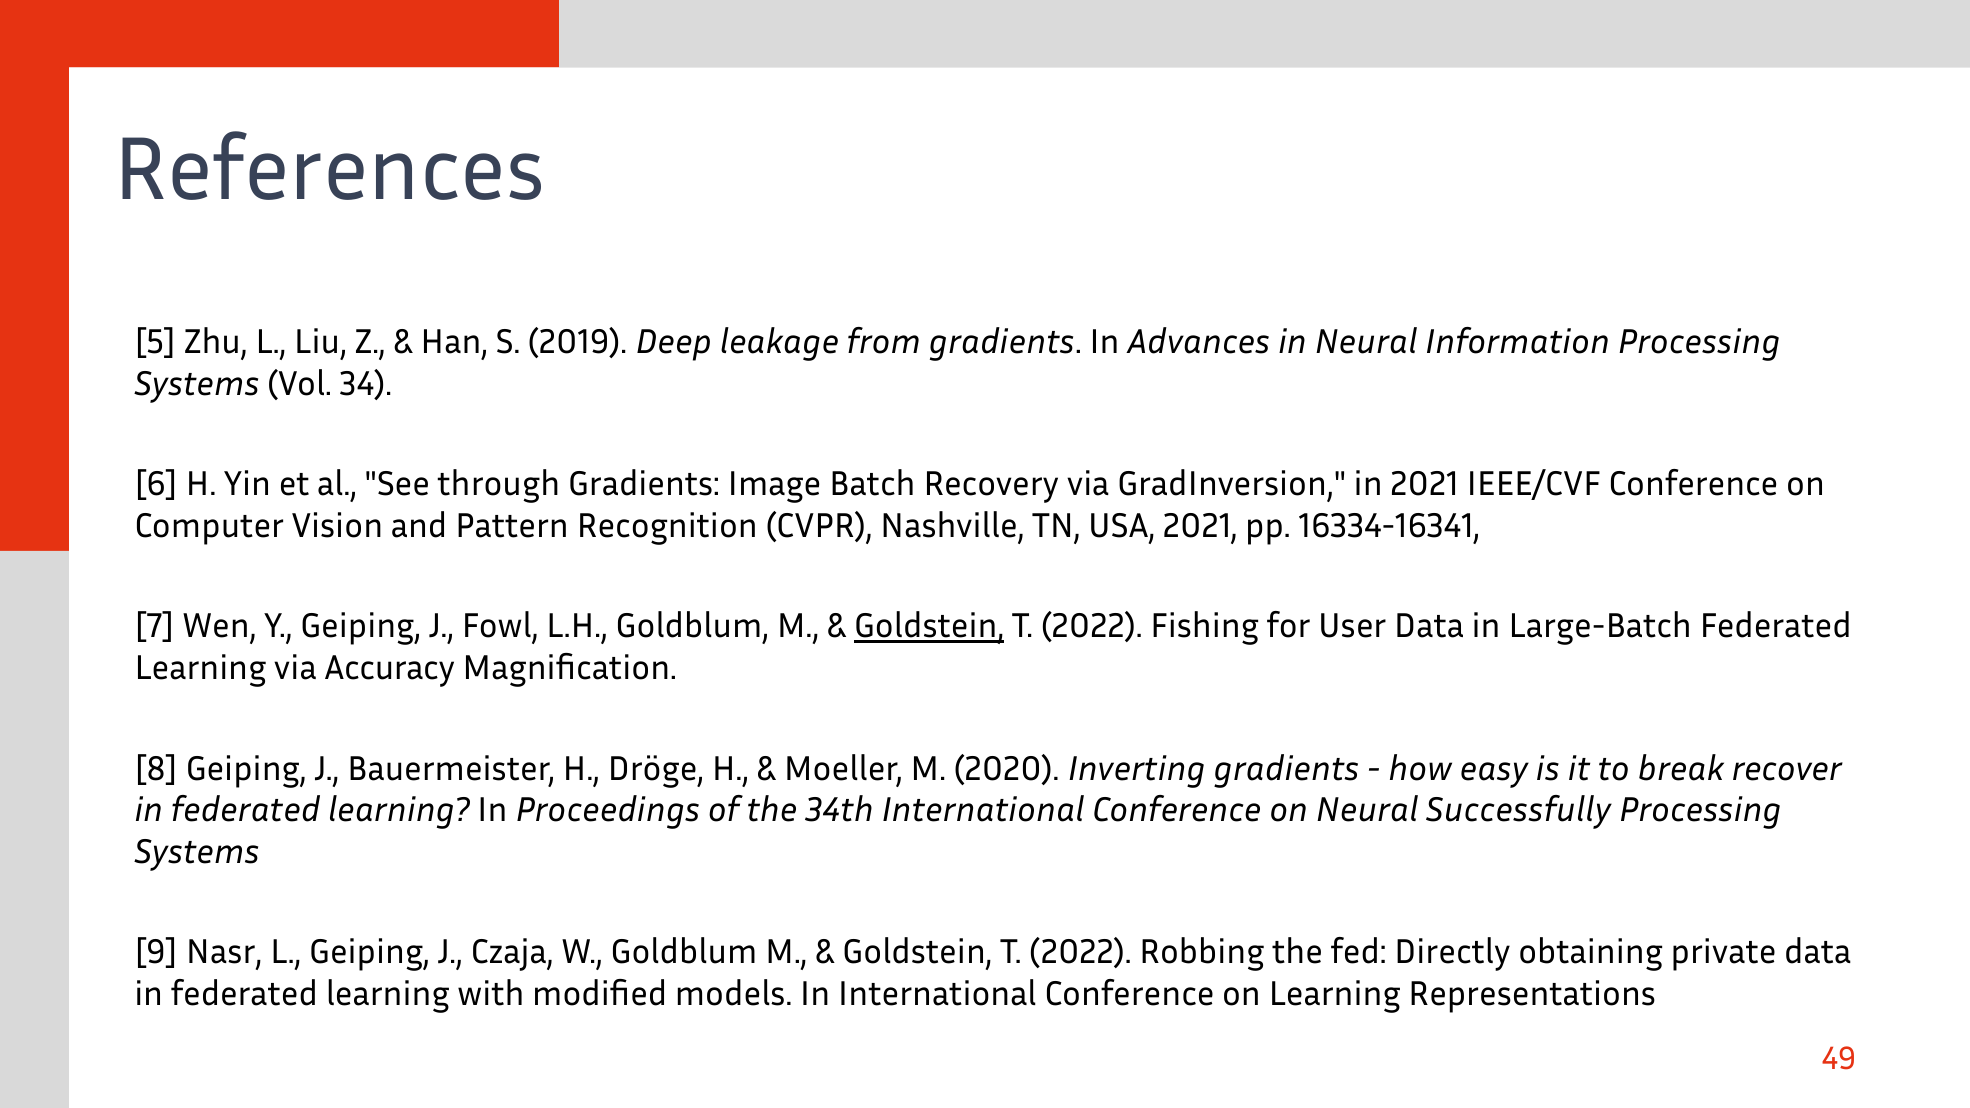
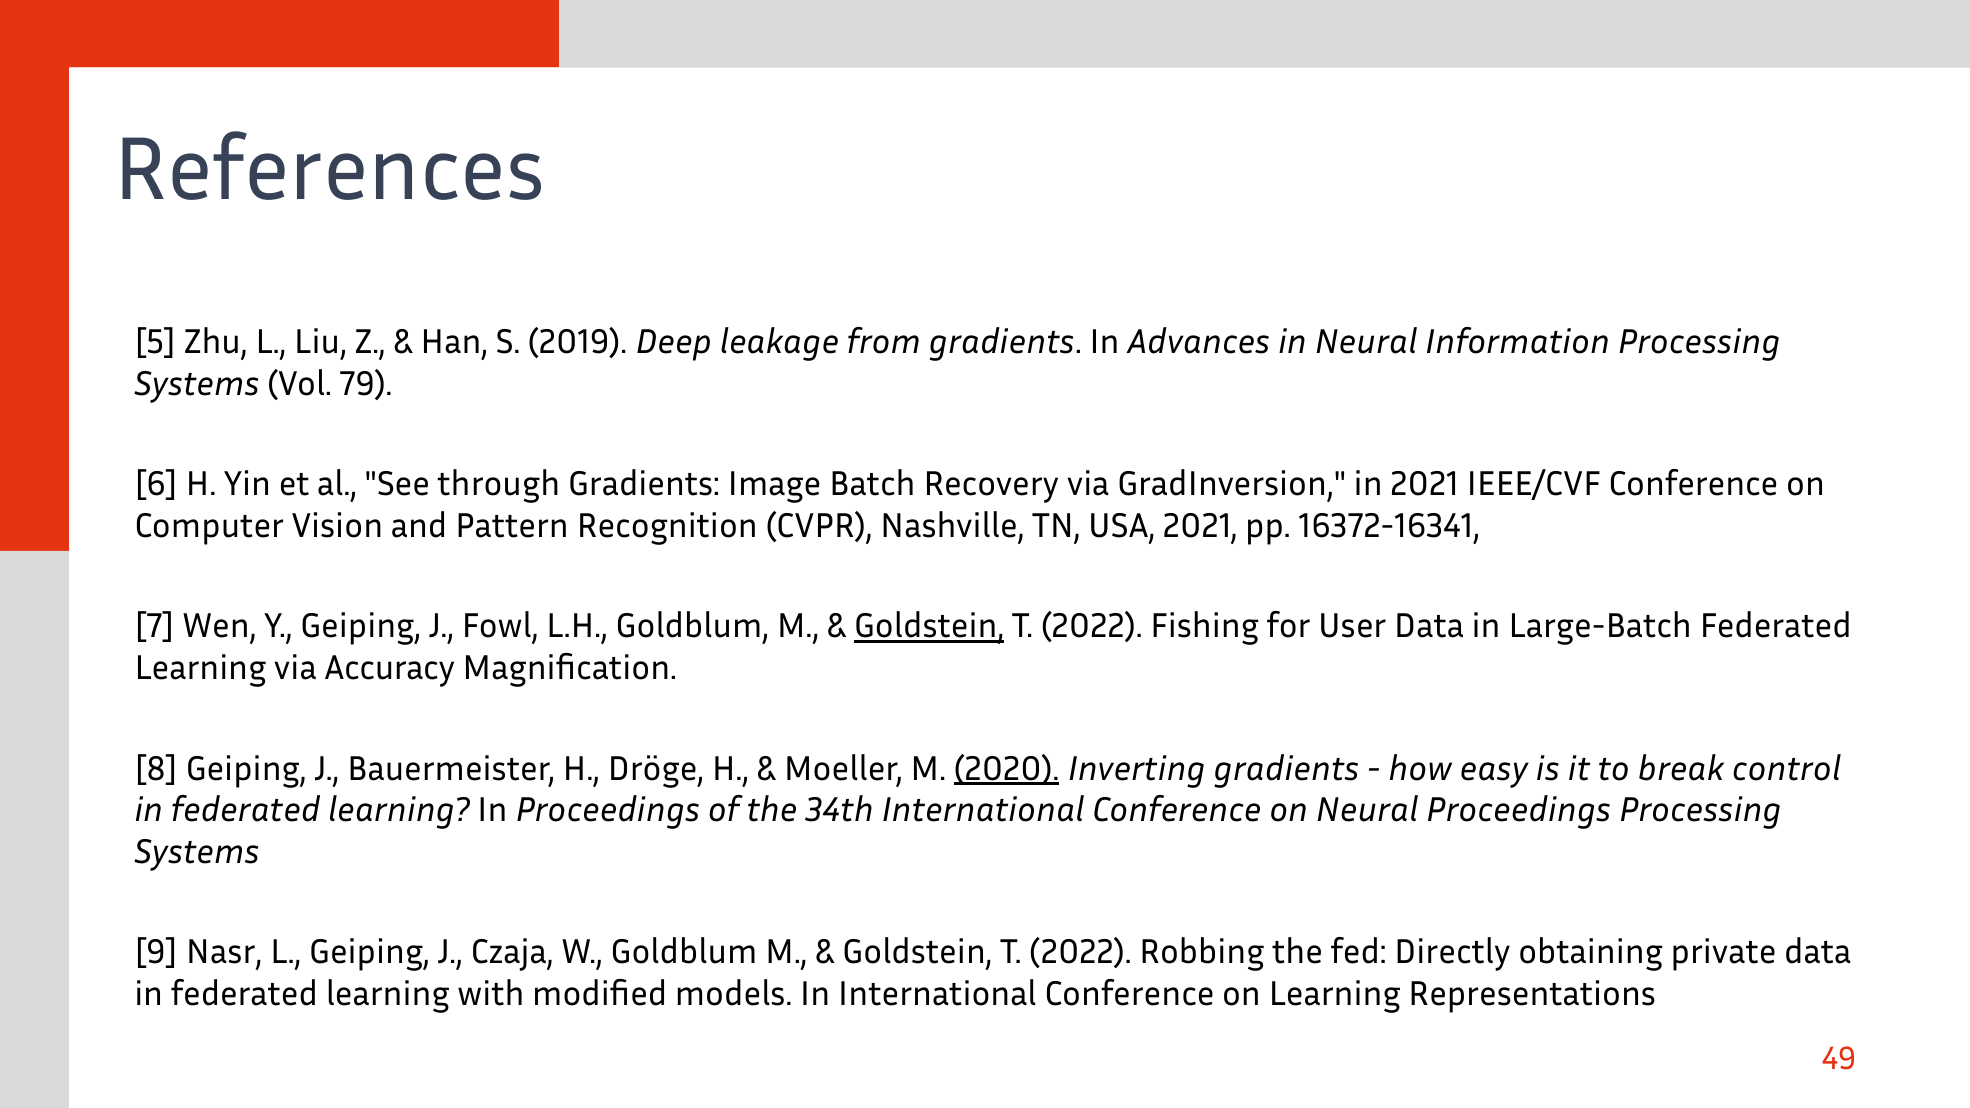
34: 34 -> 79
16334-16341: 16334-16341 -> 16372-16341
2020 underline: none -> present
recover: recover -> control
Neural Successfully: Successfully -> Proceedings
